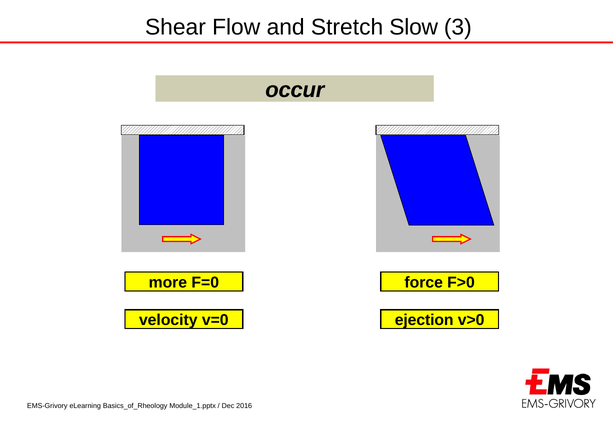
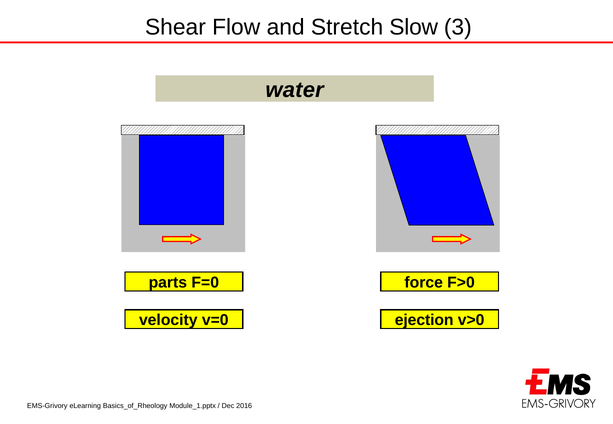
occur: occur -> water
more: more -> parts
